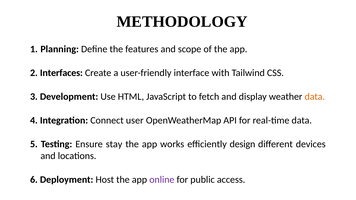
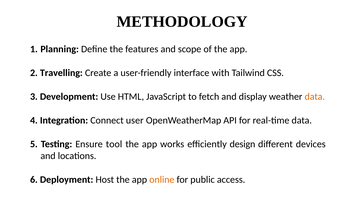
Interfaces: Interfaces -> Travelling
stay: stay -> tool
online colour: purple -> orange
